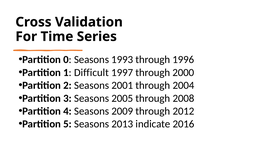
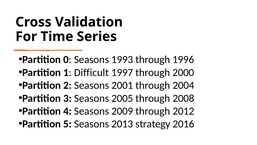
indicate: indicate -> strategy
